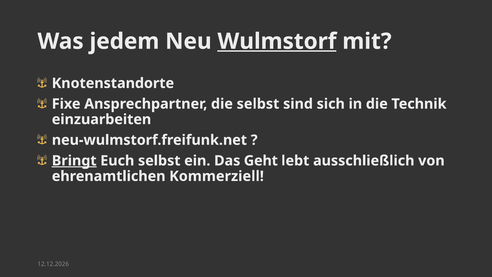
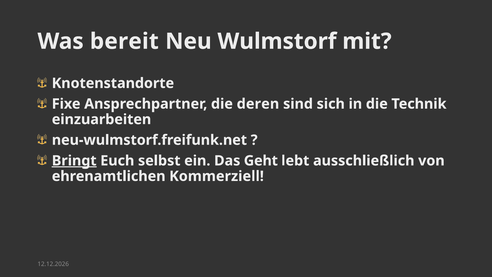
jedem: jedem -> bereit
Wulmstorf underline: present -> none
die selbst: selbst -> deren
